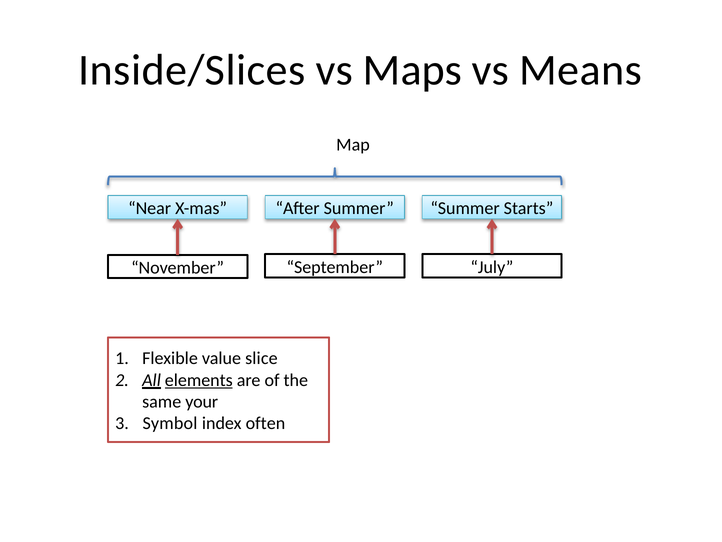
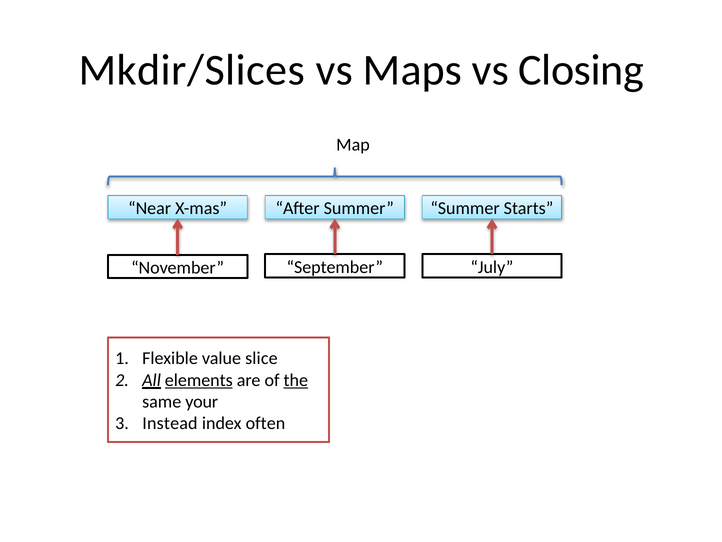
Inside/Slices: Inside/Slices -> Mkdir/Slices
Means: Means -> Closing
the underline: none -> present
Symbol: Symbol -> Instead
